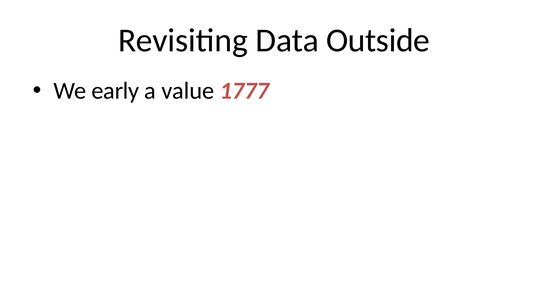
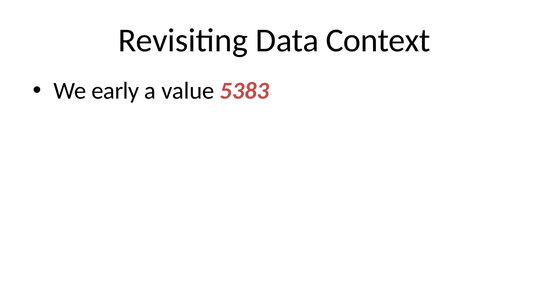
Outside: Outside -> Context
1777: 1777 -> 5383
